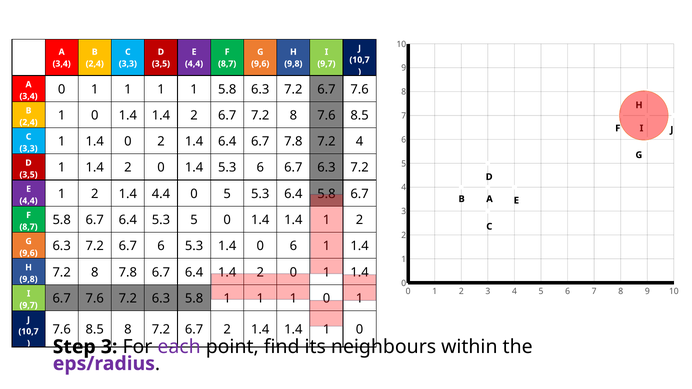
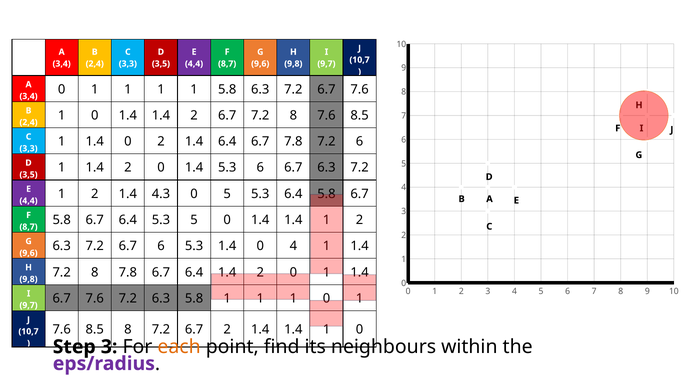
7.2 4: 4 -> 6
4.4: 4.4 -> 4.3
0 6: 6 -> 4
each colour: purple -> orange
